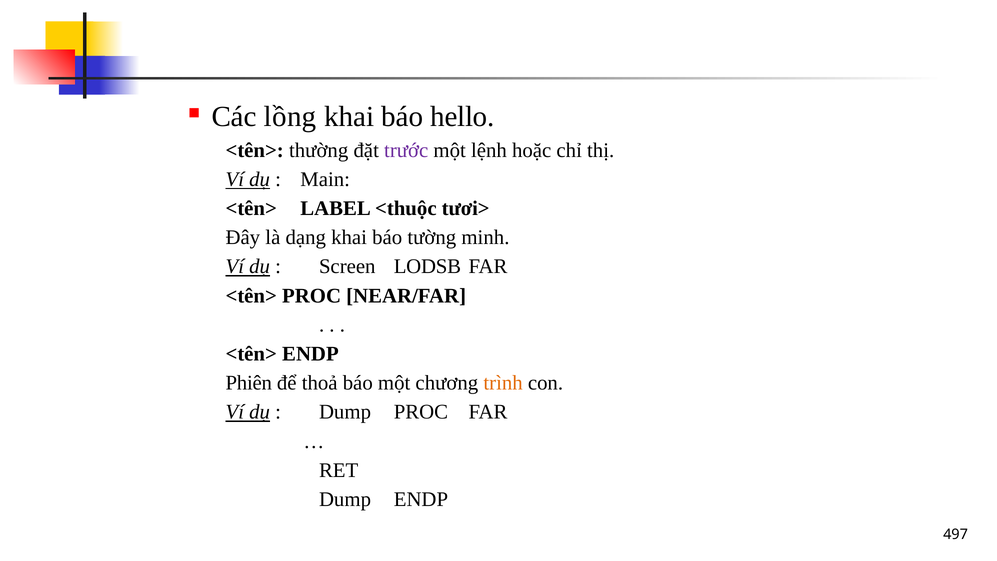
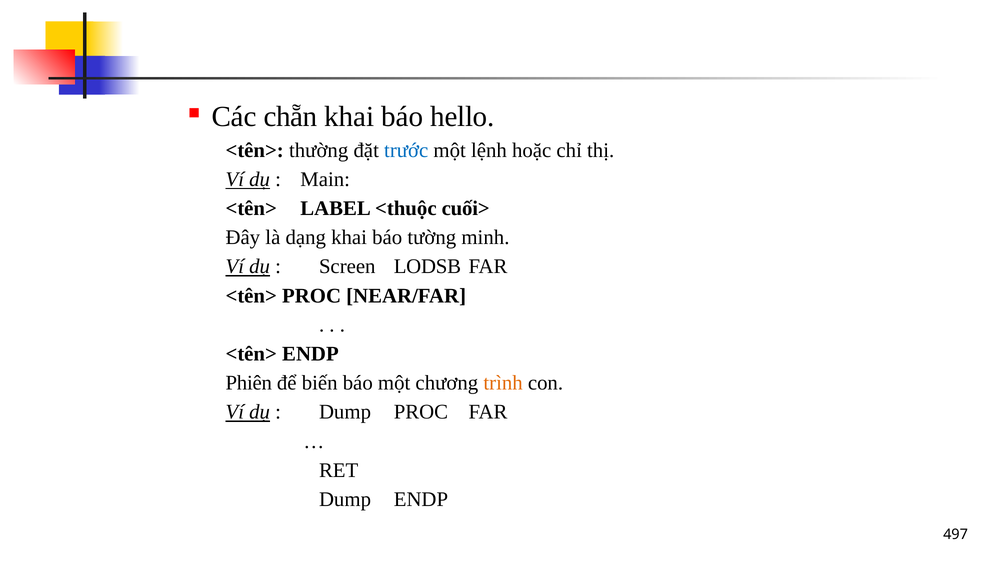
lồng: lồng -> chẵn
trước colour: purple -> blue
tươi>: tươi> -> cuối>
thoả: thoả -> biến
